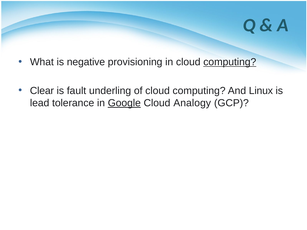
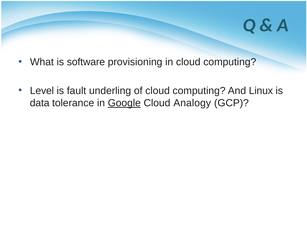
negative: negative -> software
computing at (230, 62) underline: present -> none
Clear: Clear -> Level
lead: lead -> data
